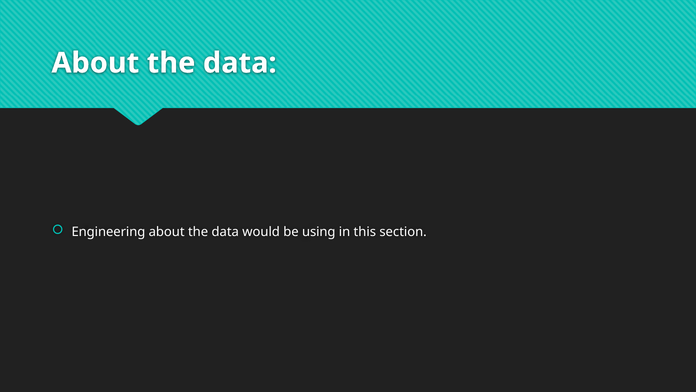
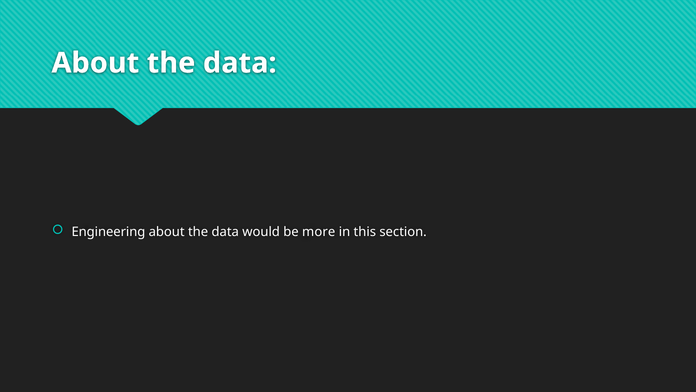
using: using -> more
